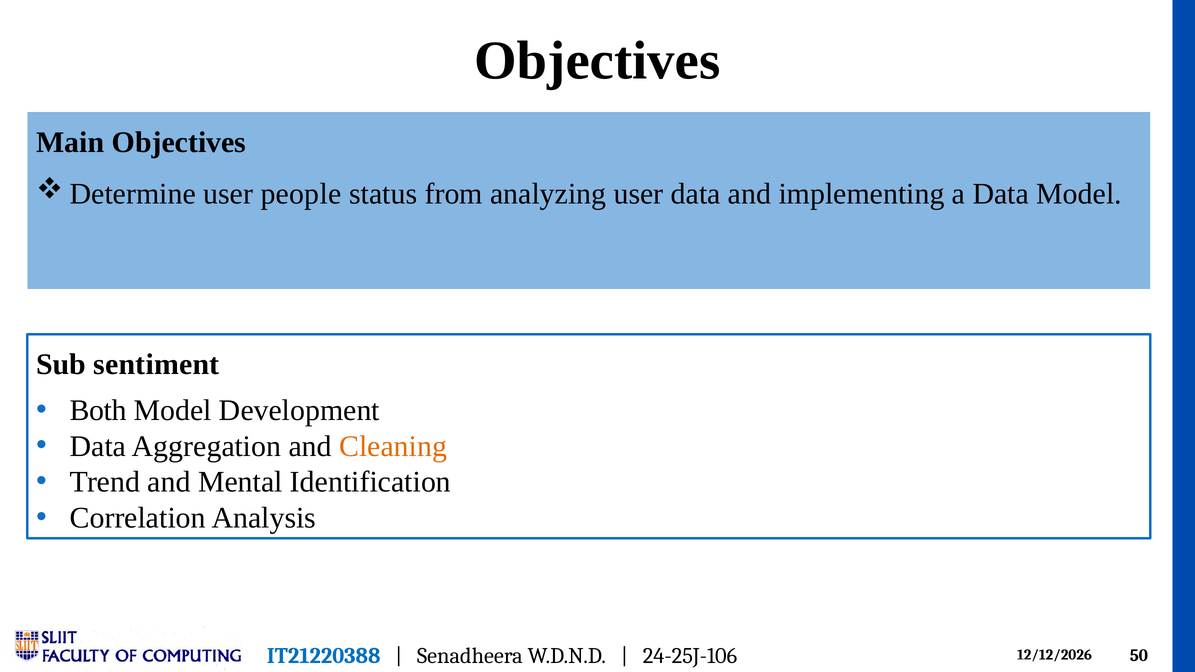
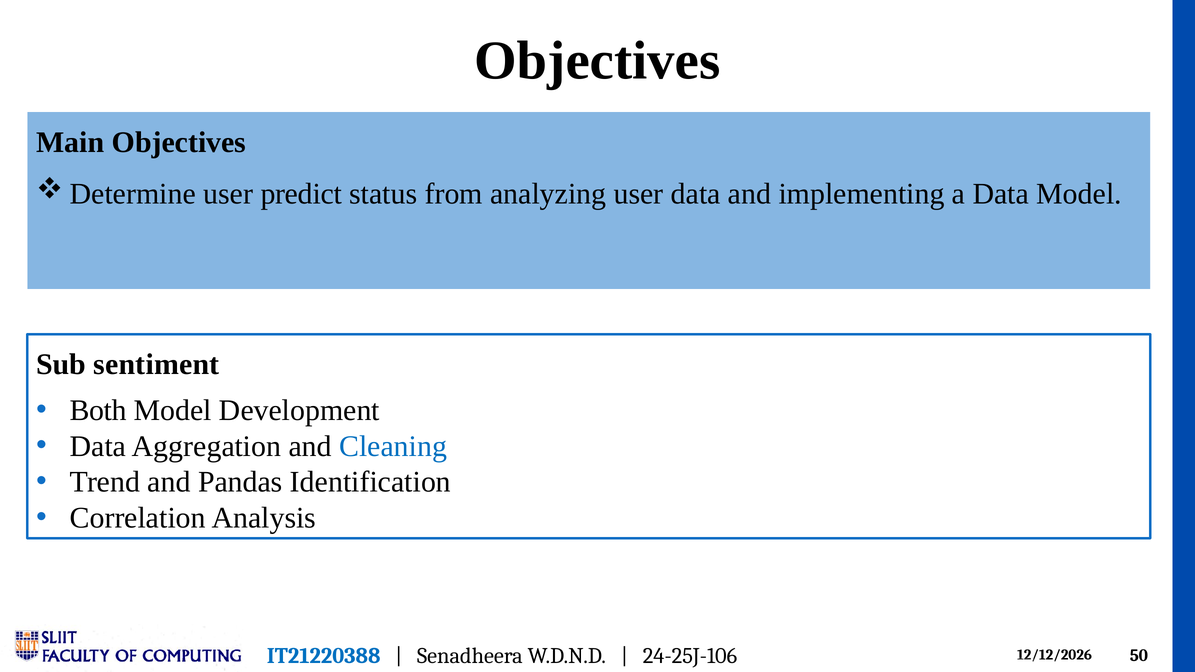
people: people -> predict
Cleaning colour: orange -> blue
Mental: Mental -> Pandas
